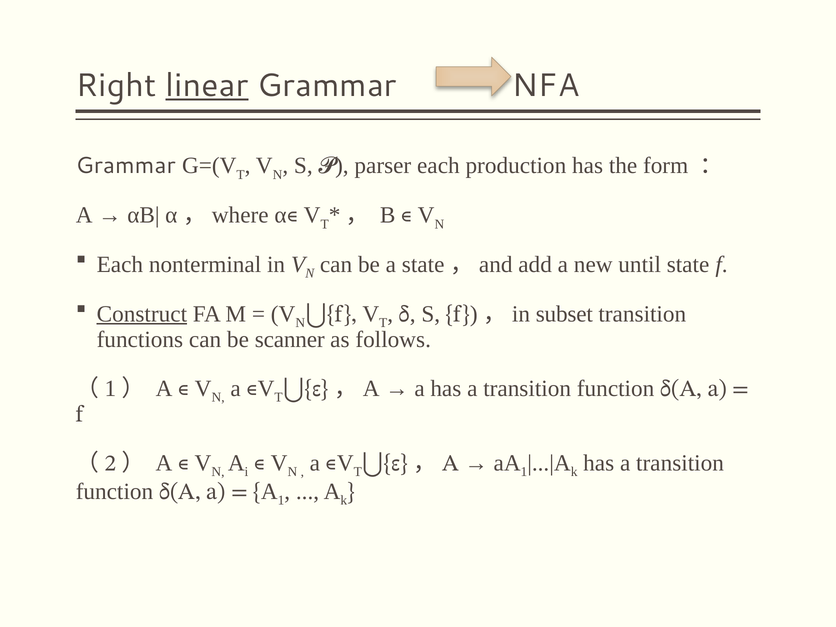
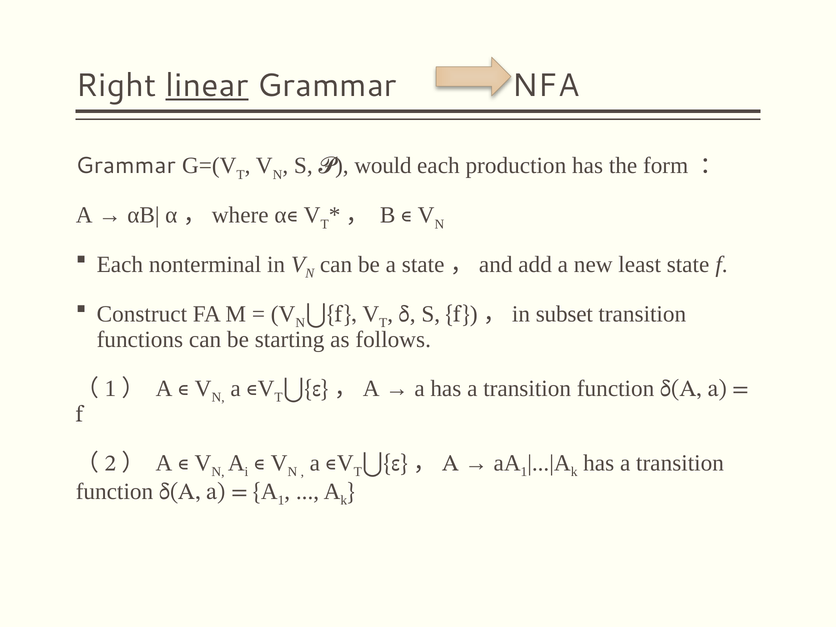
parser: parser -> would
until: until -> least
Construct underline: present -> none
scanner: scanner -> starting
